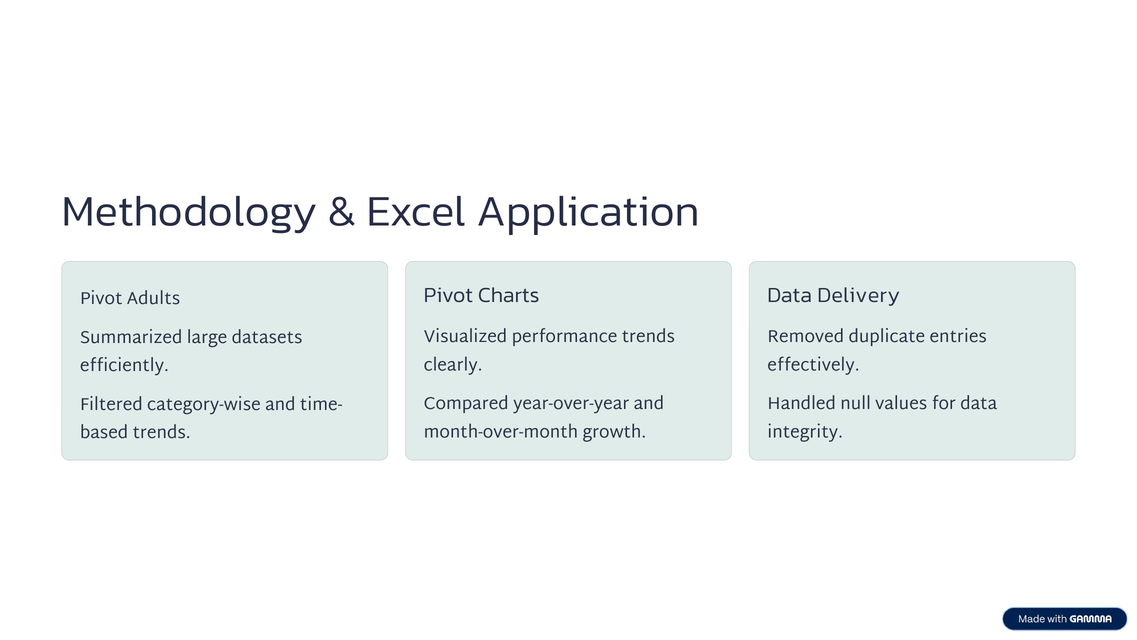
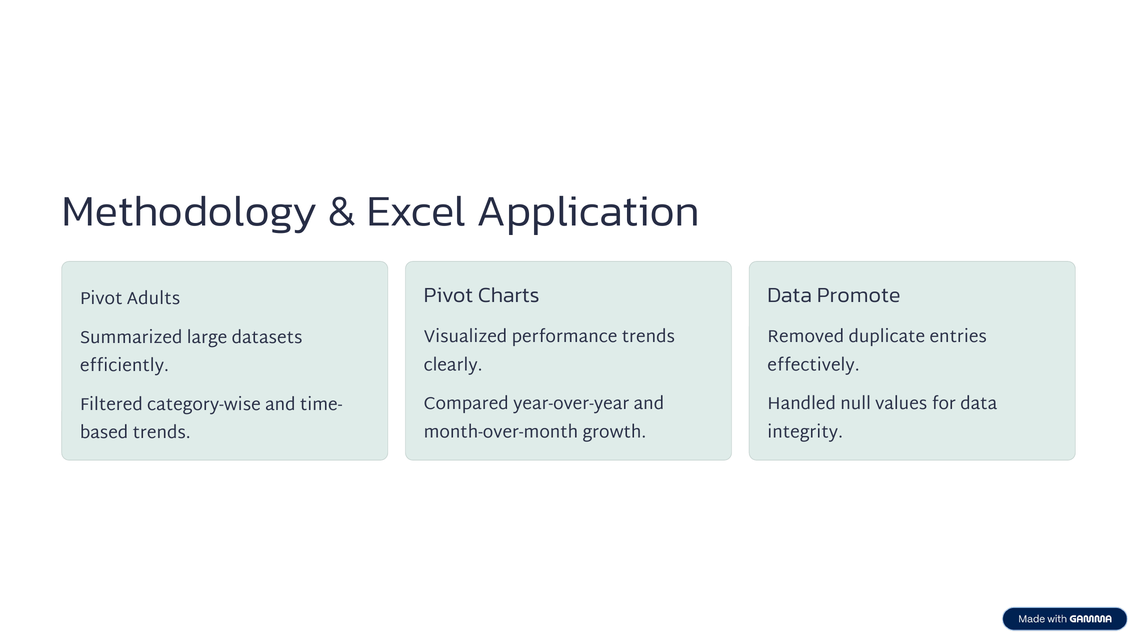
Delivery: Delivery -> Promote
